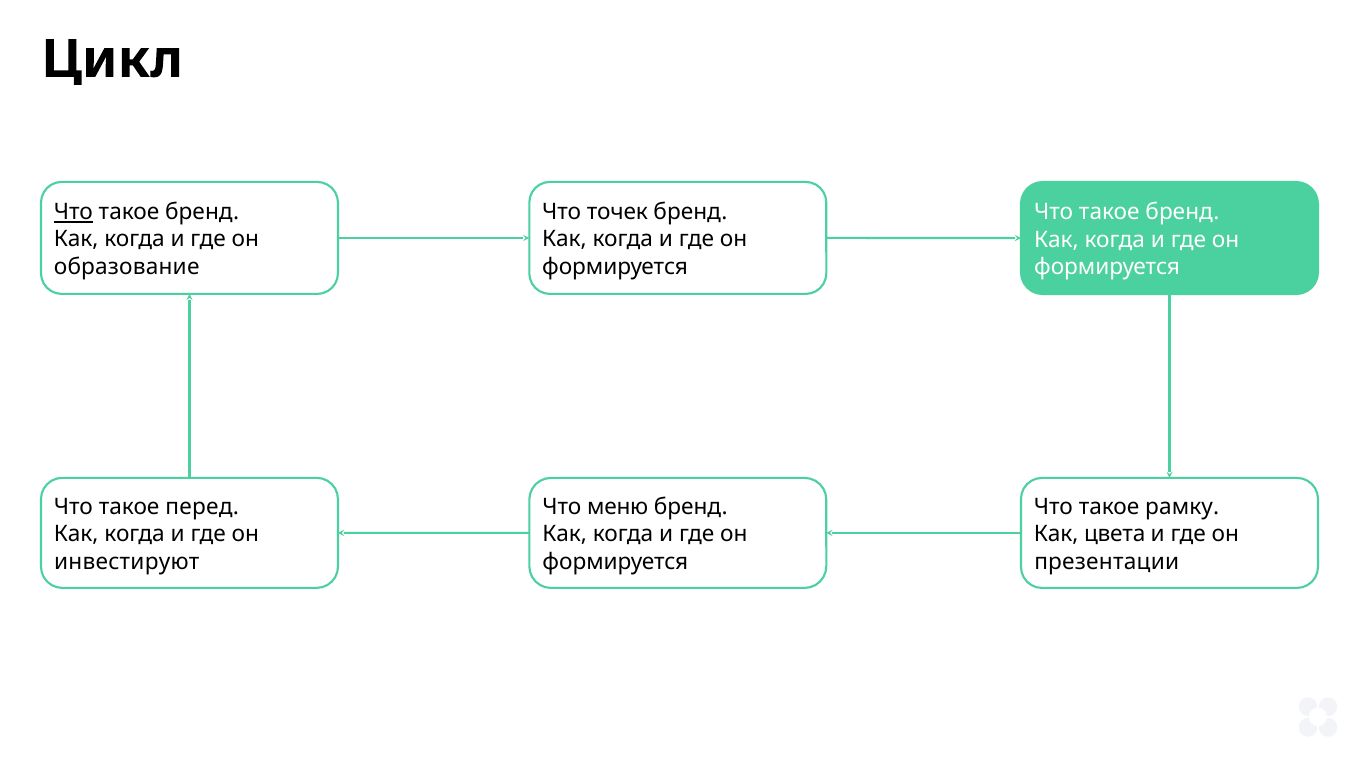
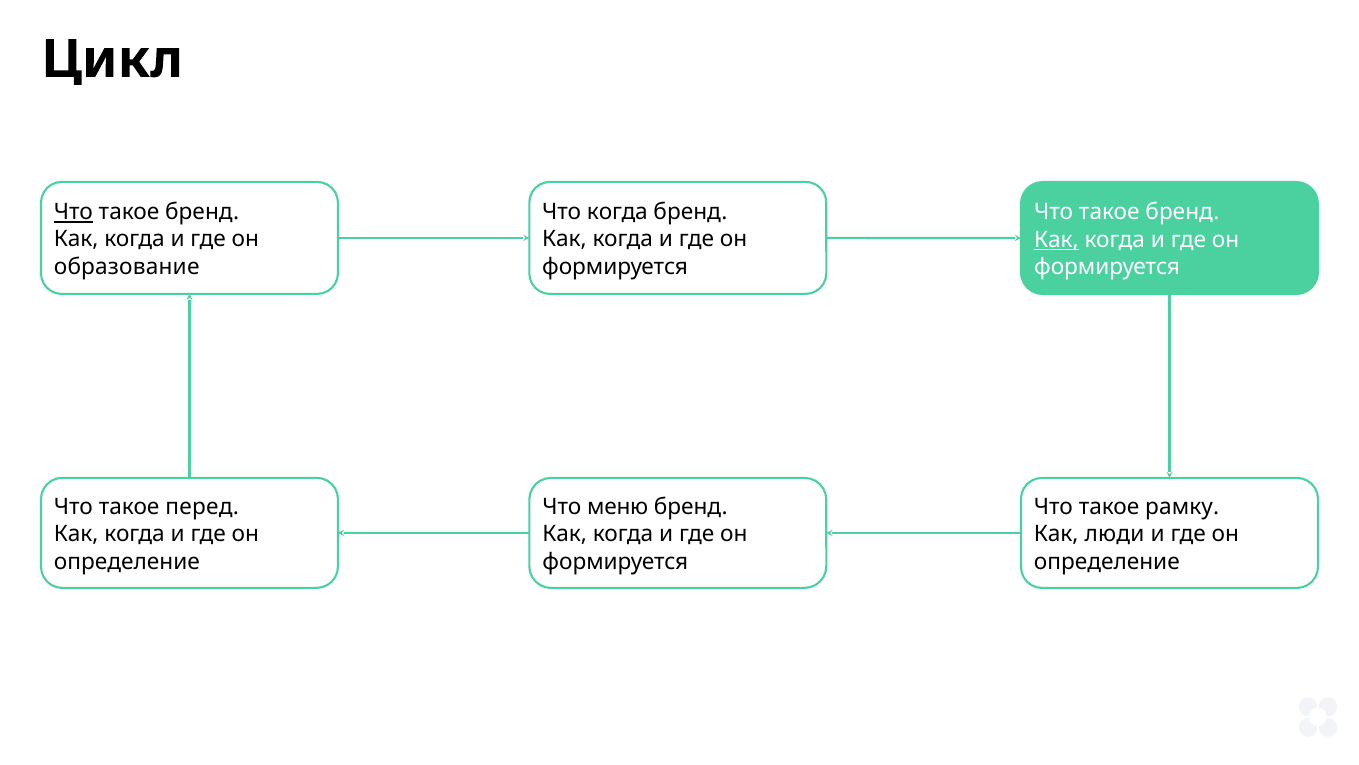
Что точек: точек -> когда
Как at (1056, 239) underline: none -> present
цвета: цвета -> люди
инвестируют at (127, 561): инвестируют -> определение
презентации at (1107, 561): презентации -> определение
